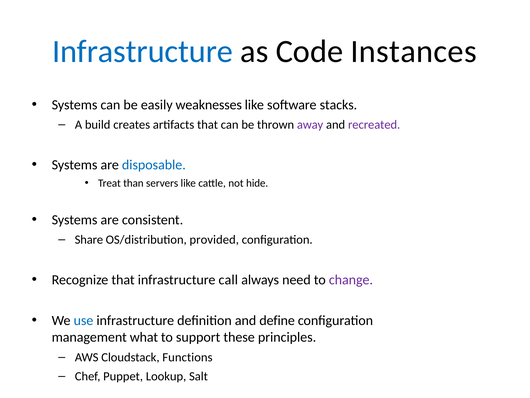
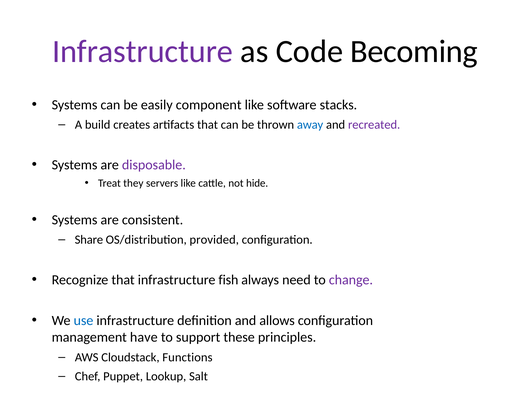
Infrastructure at (143, 51) colour: blue -> purple
Instances: Instances -> Becoming
weaknesses: weaknesses -> component
away colour: purple -> blue
disposable colour: blue -> purple
than: than -> they
call: call -> fish
define: define -> allows
what: what -> have
